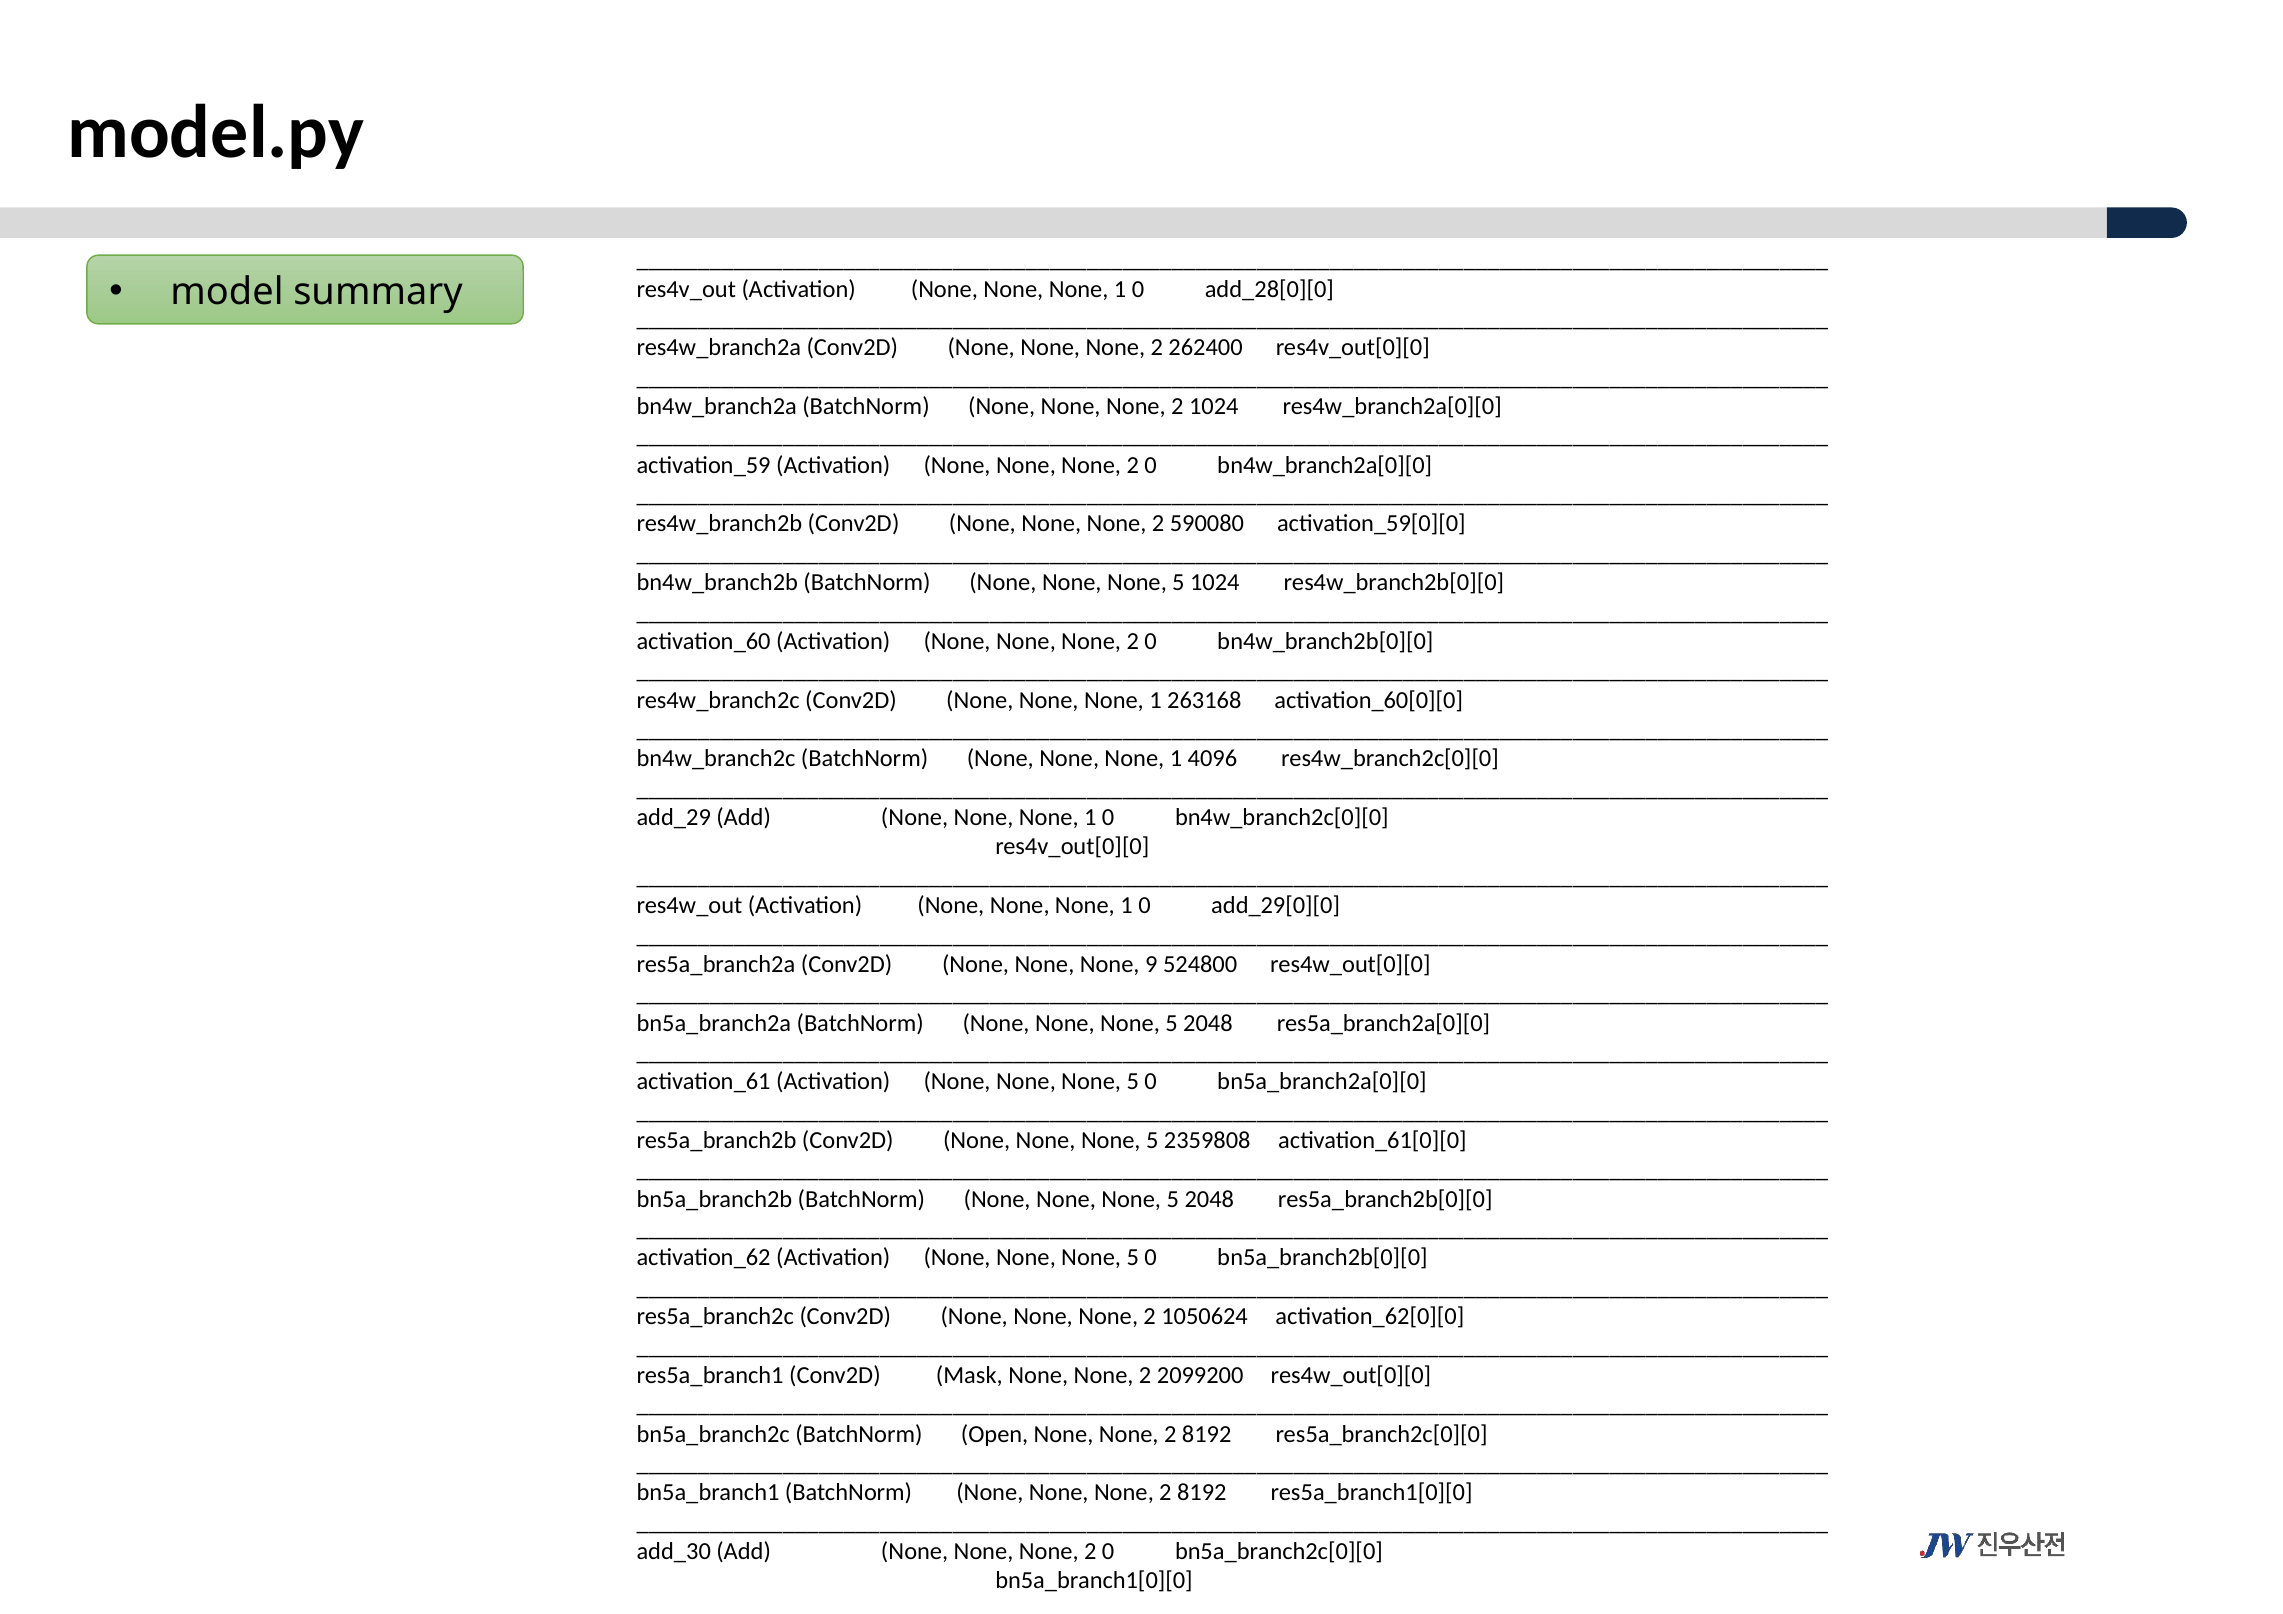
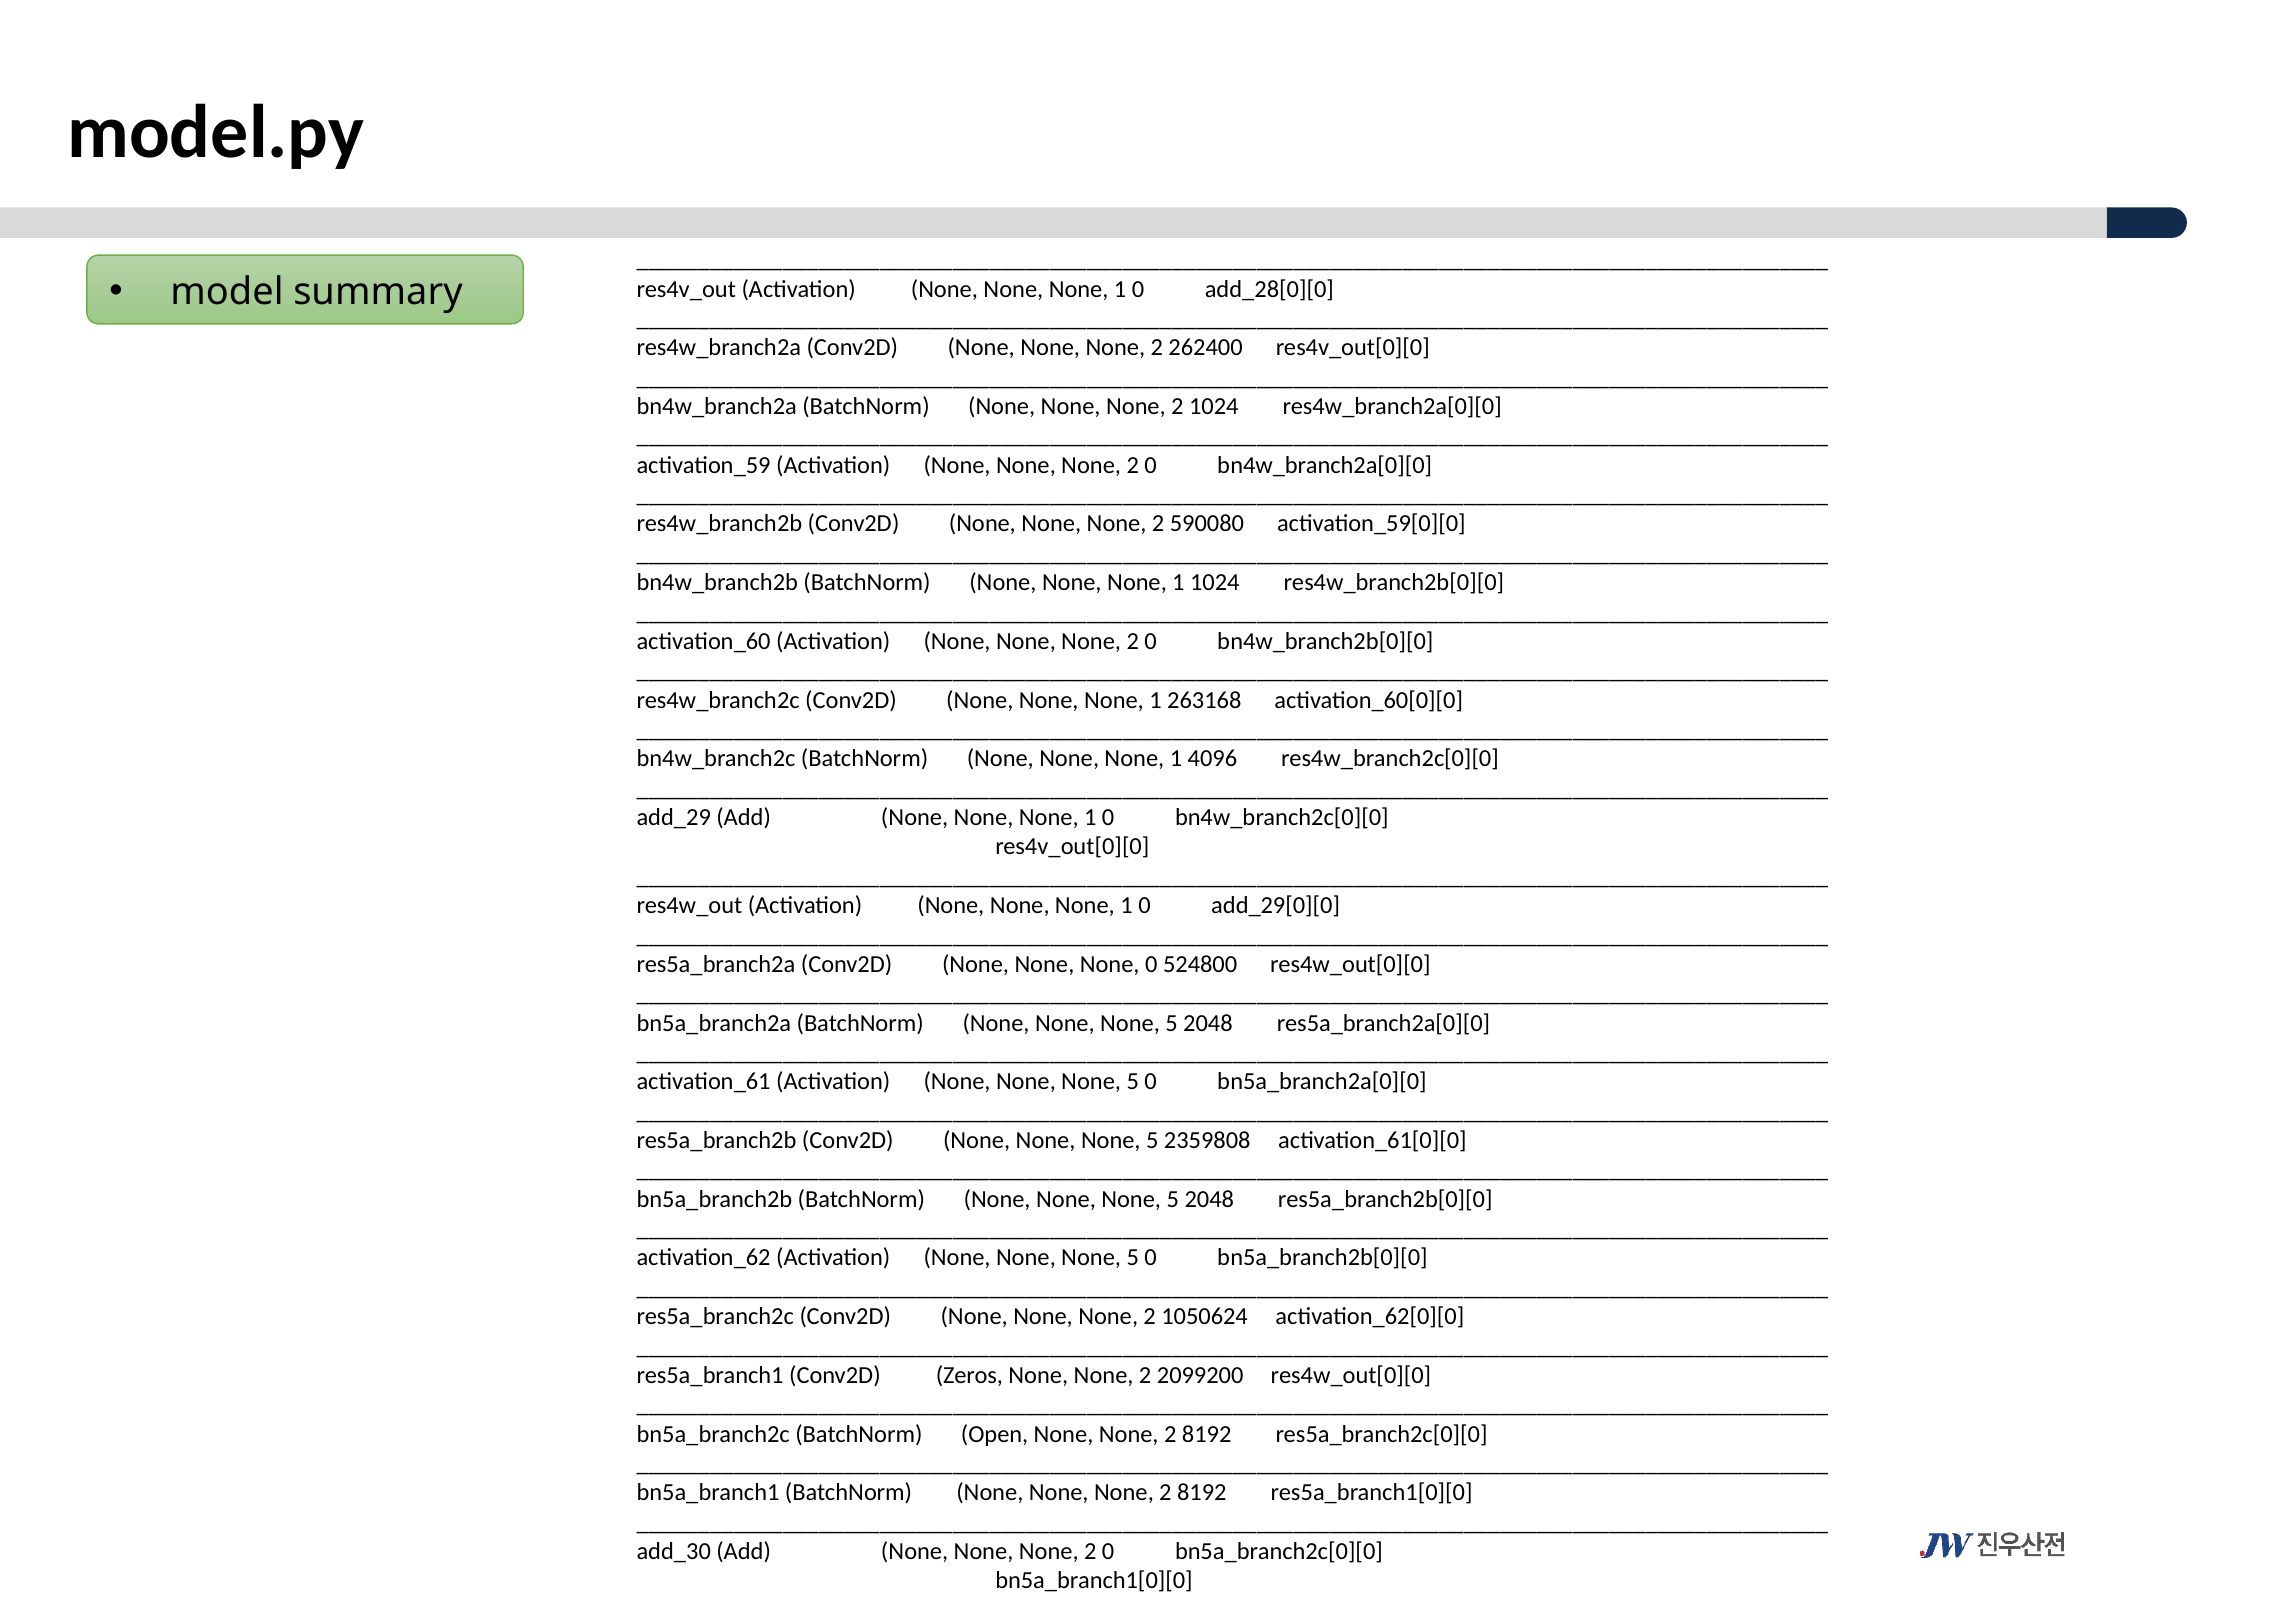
5 at (1178, 583): 5 -> 1
None 9: 9 -> 0
Mask: Mask -> Zeros
